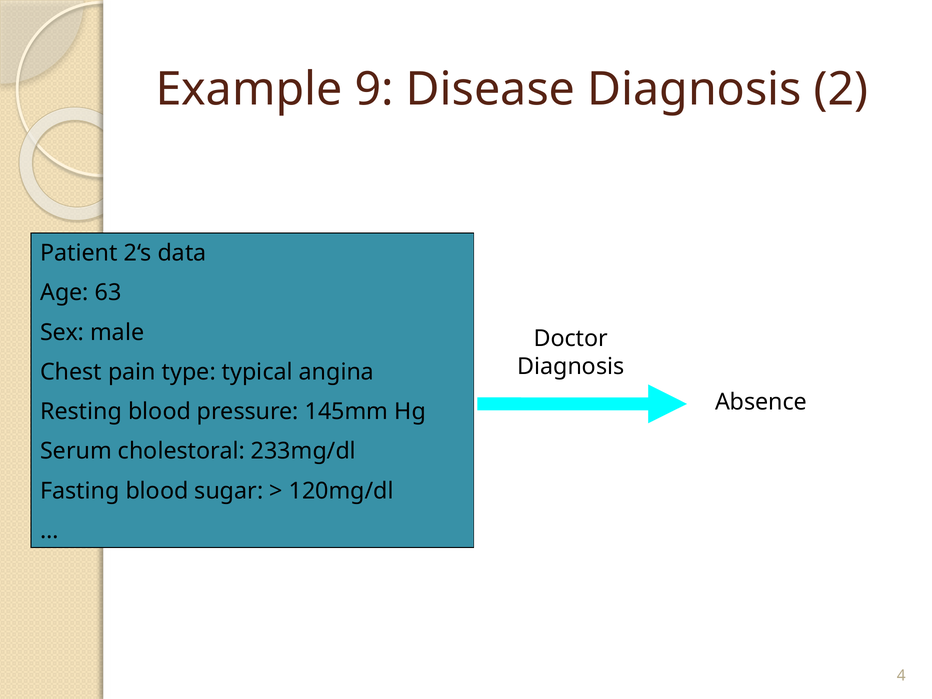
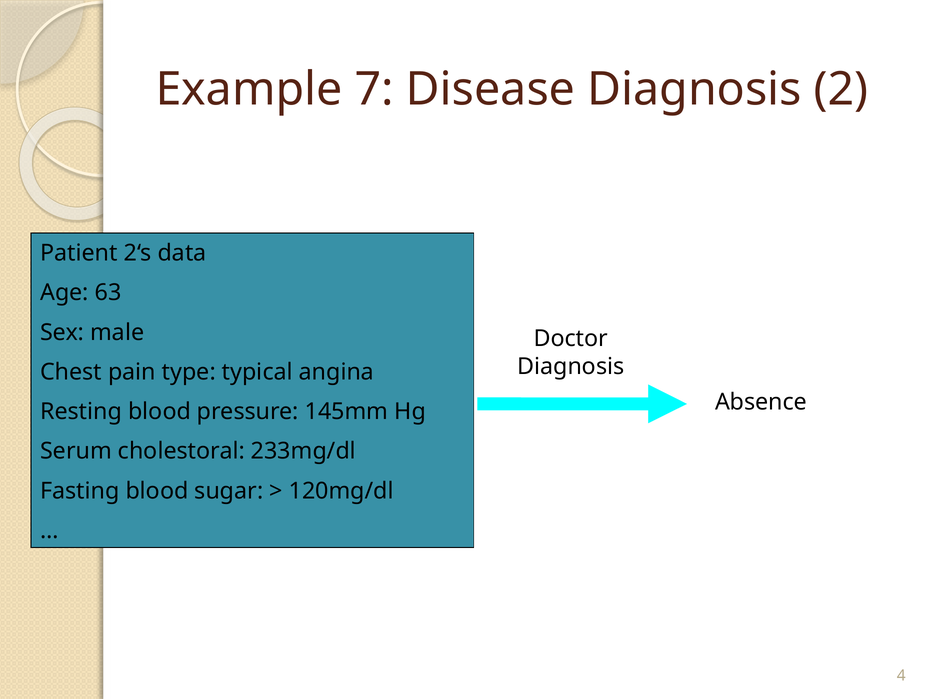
9: 9 -> 7
